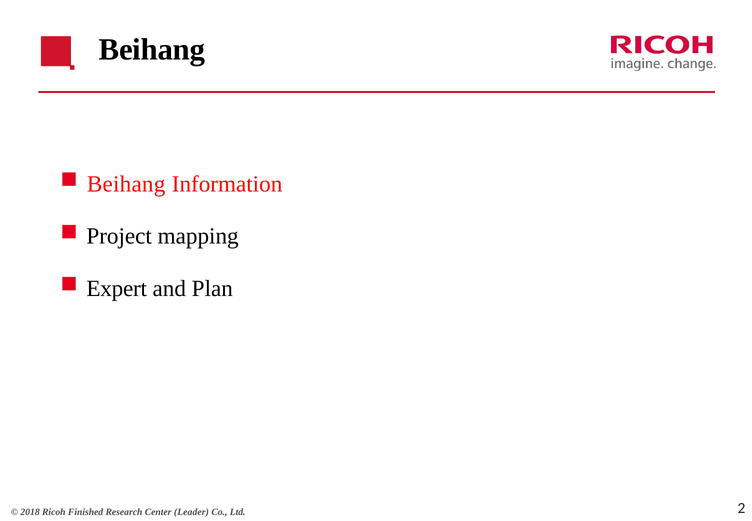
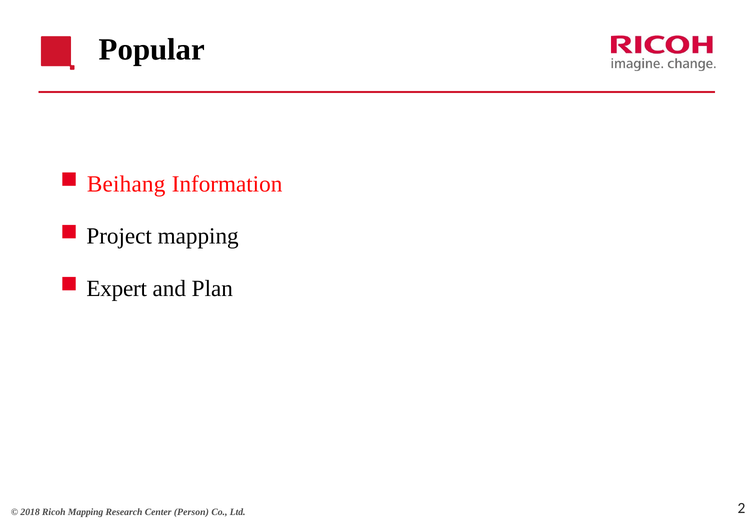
Beihang at (152, 49): Beihang -> Popular
Ricoh Finished: Finished -> Mapping
Leader: Leader -> Person
